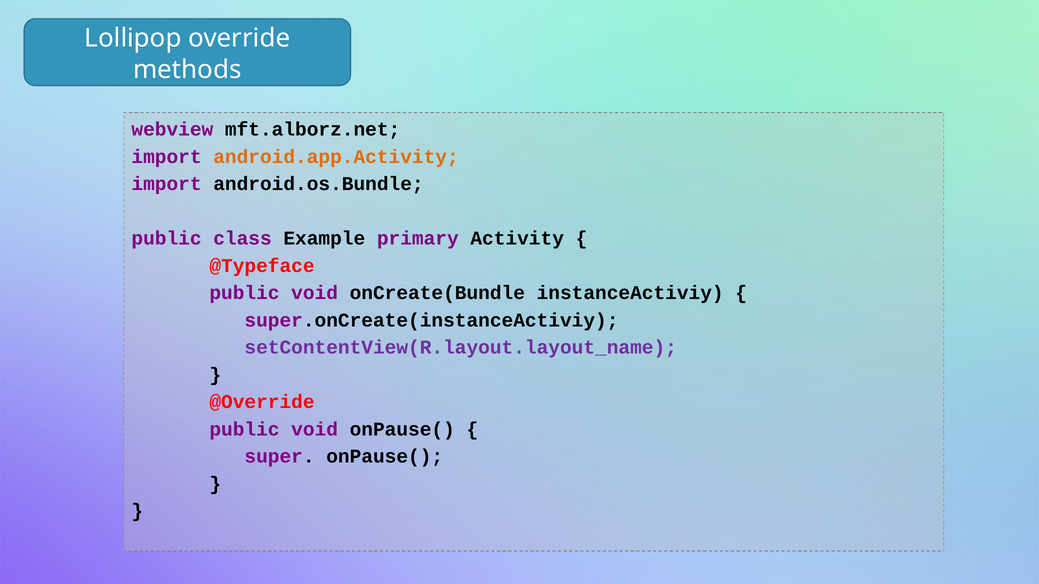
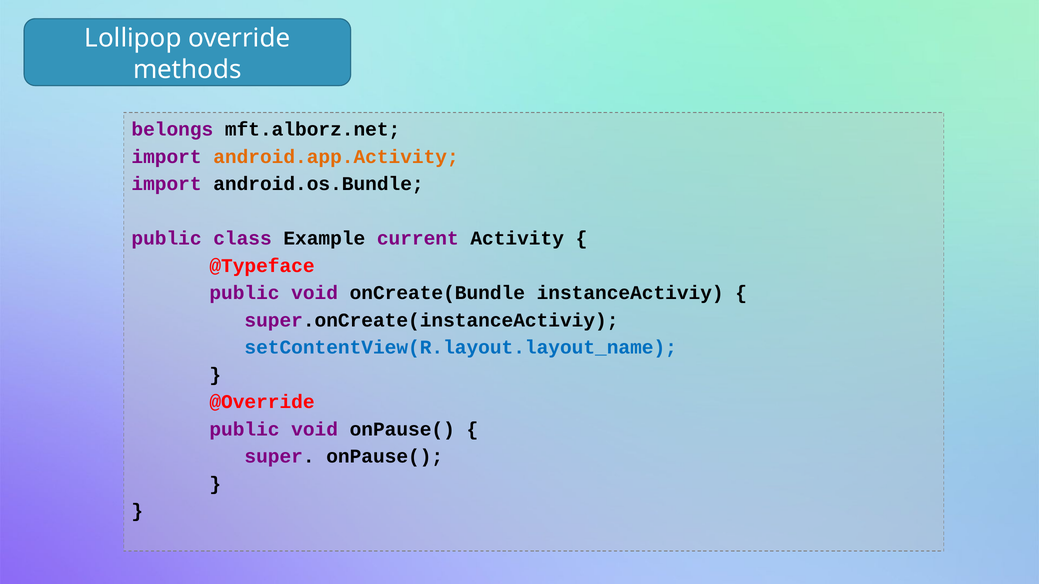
webview: webview -> belongs
primary: primary -> current
setContentView(R.layout.layout_name colour: purple -> blue
